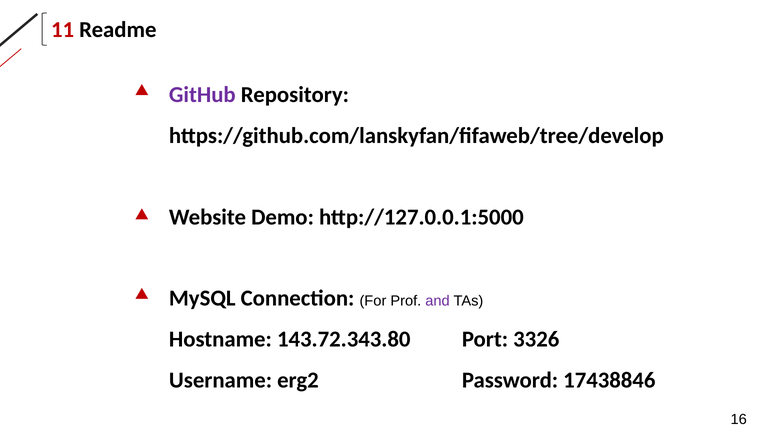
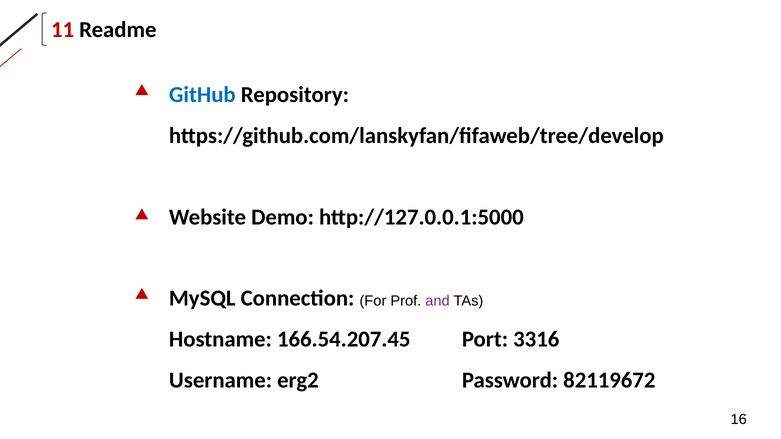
GitHub colour: purple -> blue
143.72.343.80: 143.72.343.80 -> 166.54.207.45
3326: 3326 -> 3316
17438846: 17438846 -> 82119672
